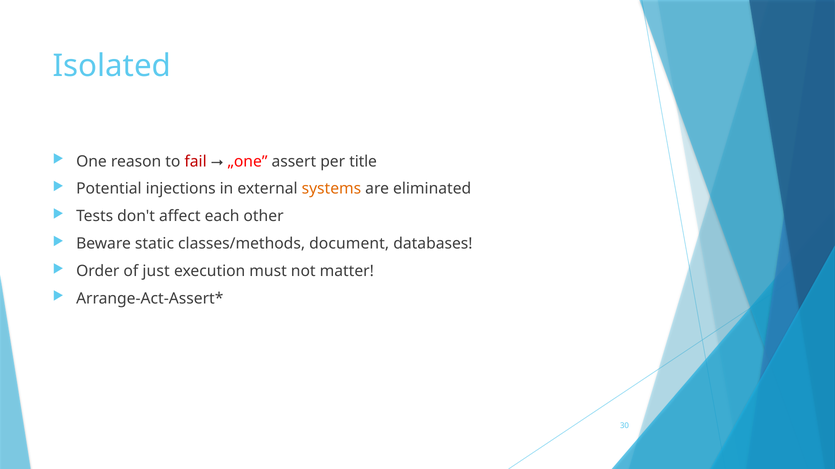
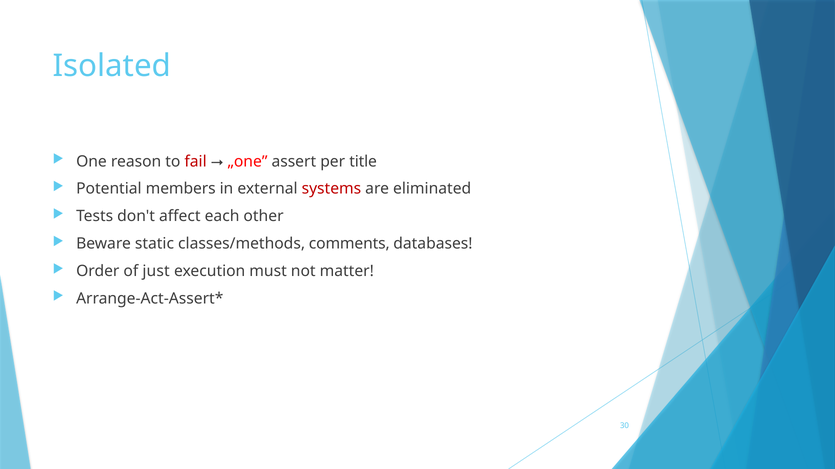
injections: injections -> members
systems colour: orange -> red
document: document -> comments
